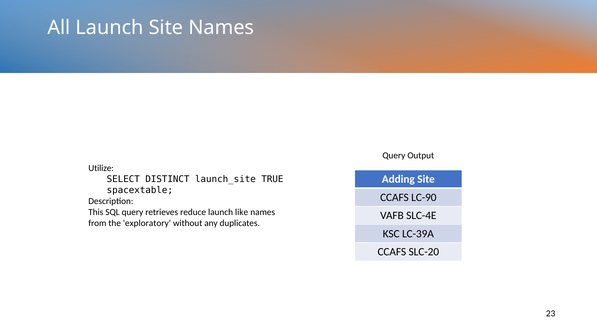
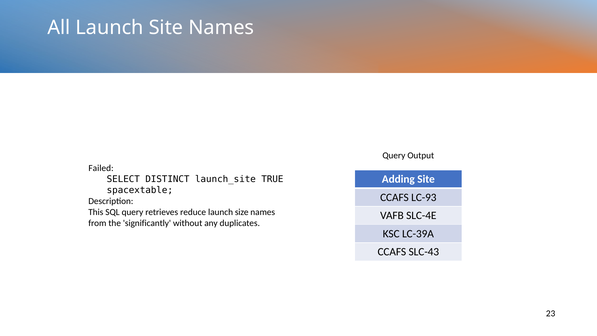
Utilize: Utilize -> Failed
LC-90: LC-90 -> LC-93
like: like -> size
exploratory: exploratory -> significantly
SLC-20: SLC-20 -> SLC-43
